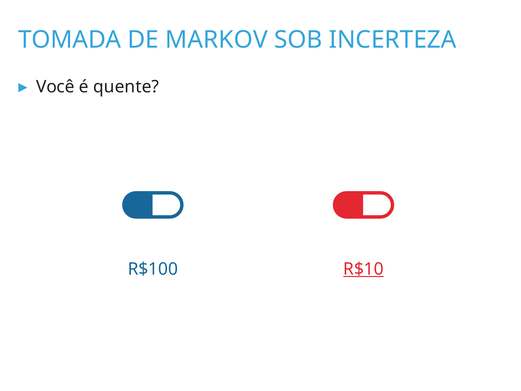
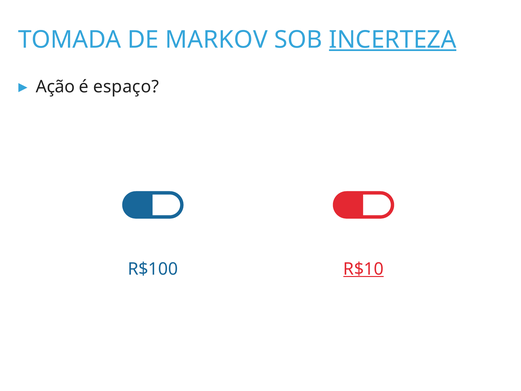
INCERTEZA underline: none -> present
Você: Você -> Ação
quente: quente -> espaço
